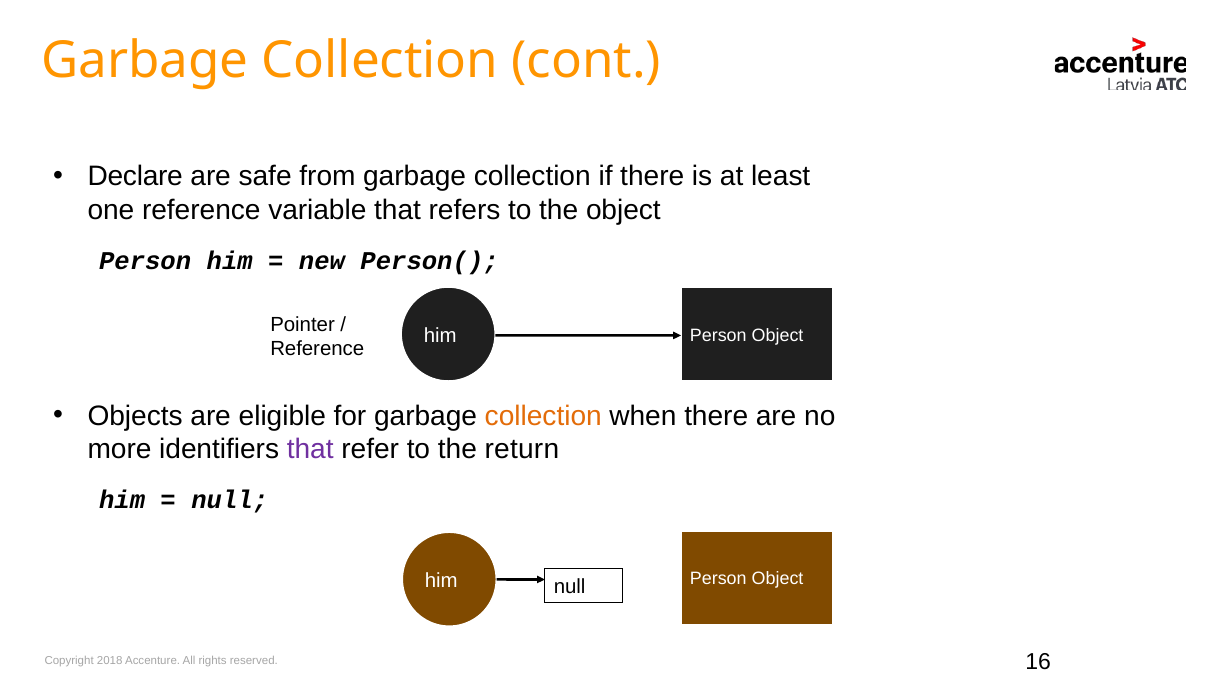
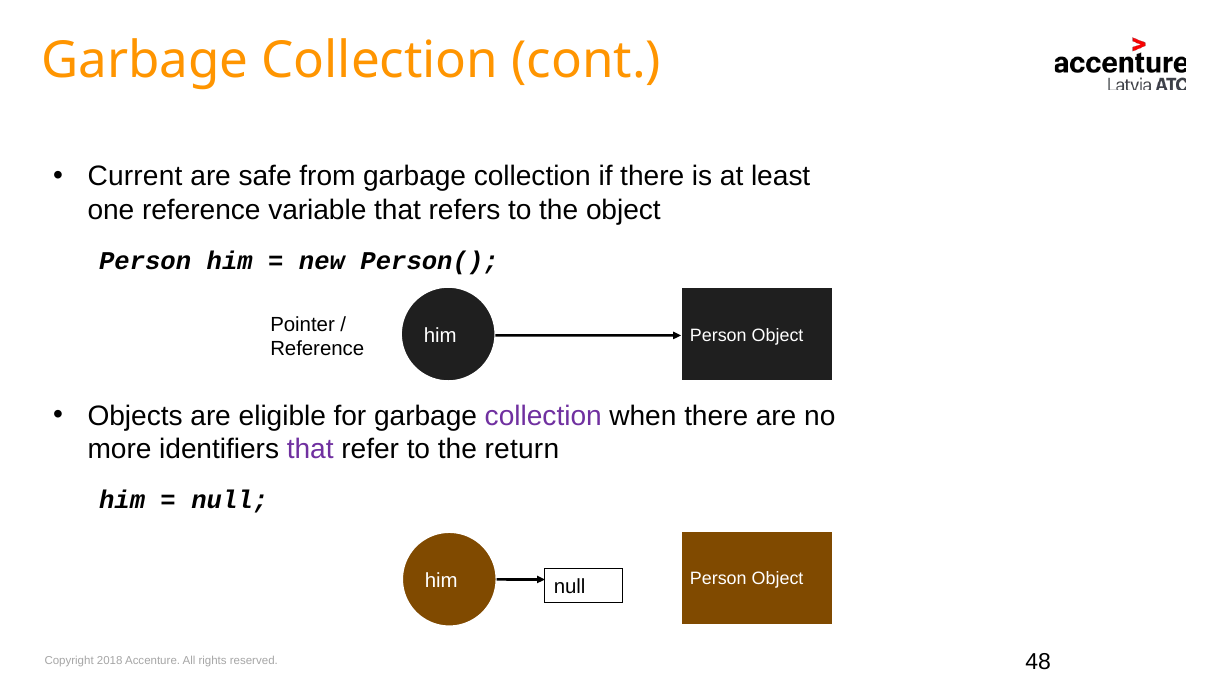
Declare: Declare -> Current
collection at (543, 416) colour: orange -> purple
16: 16 -> 48
